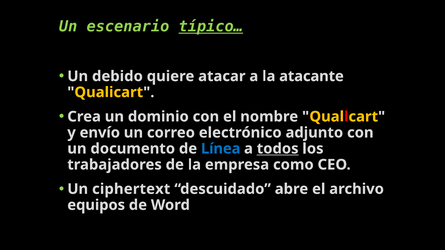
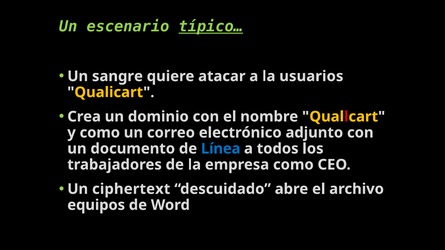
debido: debido -> sangre
atacante: atacante -> usuarios
y envío: envío -> como
todos underline: present -> none
